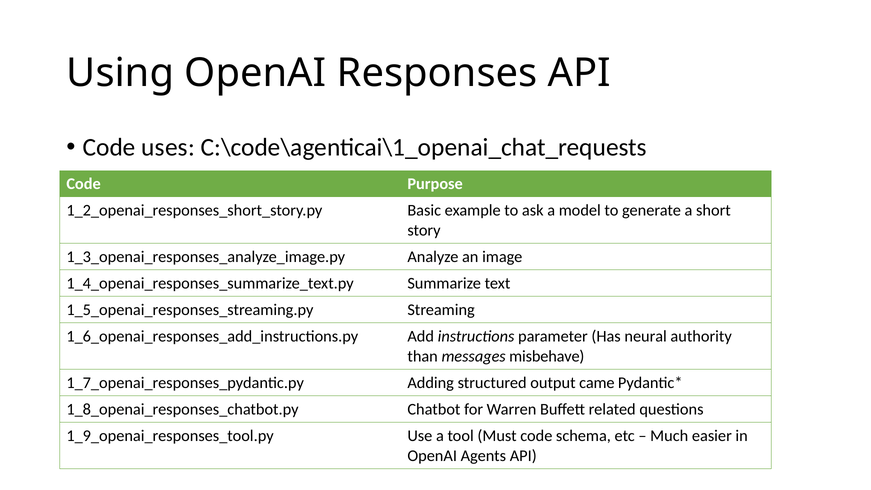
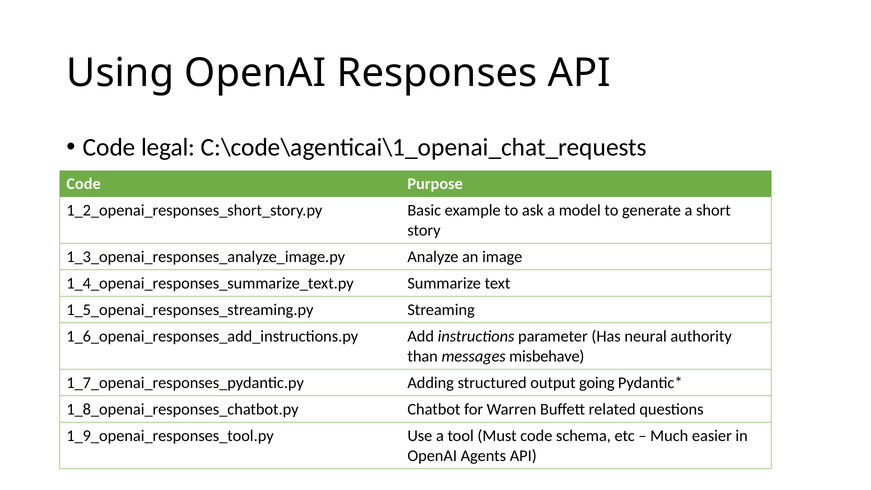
uses: uses -> legal
came: came -> going
